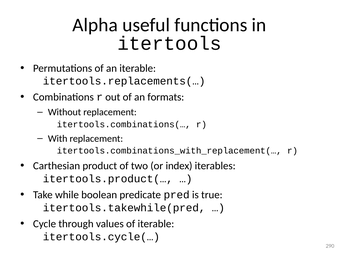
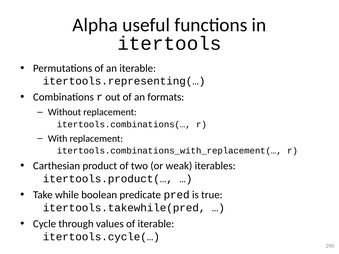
itertools.replacements(…: itertools.replacements(… -> itertools.representing(…
index: index -> weak
